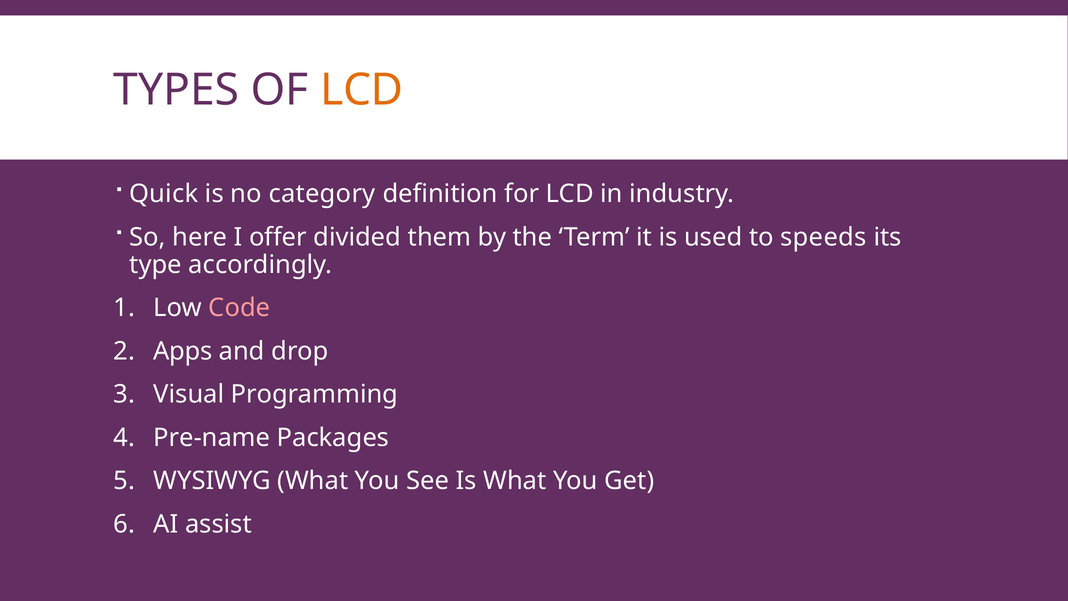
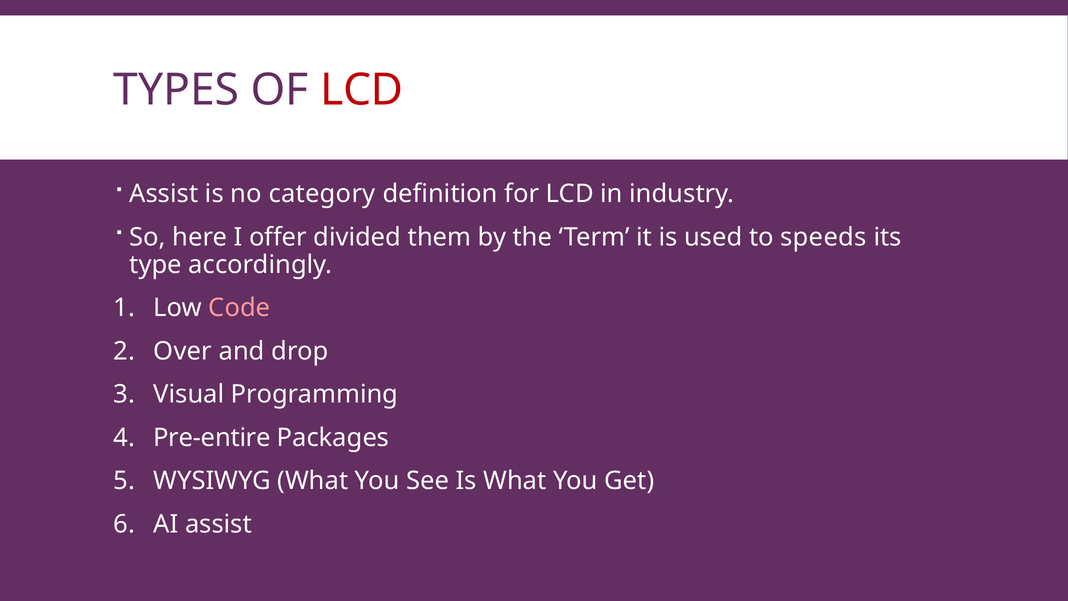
LCD at (362, 90) colour: orange -> red
Quick at (164, 194): Quick -> Assist
Apps: Apps -> Over
Pre-name: Pre-name -> Pre-entire
